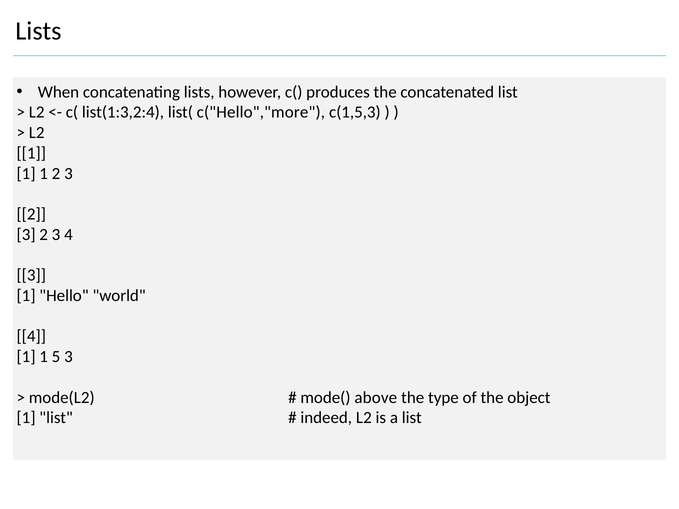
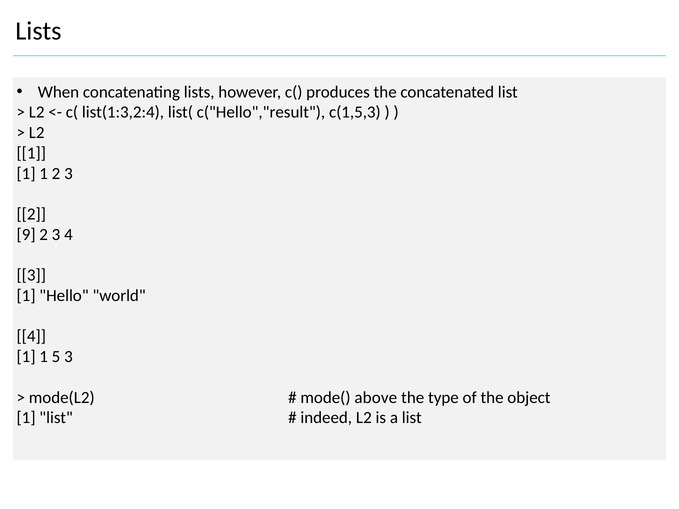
c("Hello","more: c("Hello","more -> c("Hello","result
3 at (26, 235): 3 -> 9
